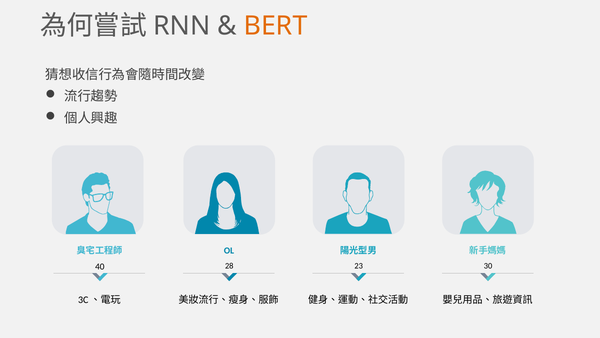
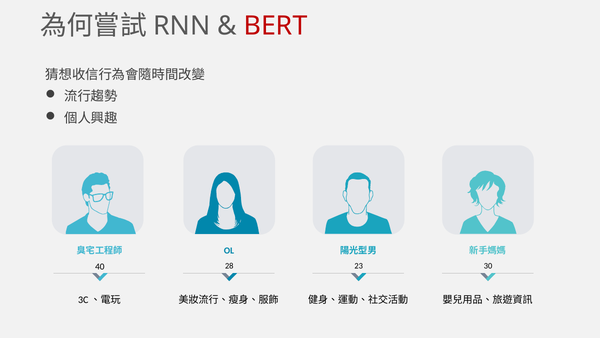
BERT colour: orange -> red
